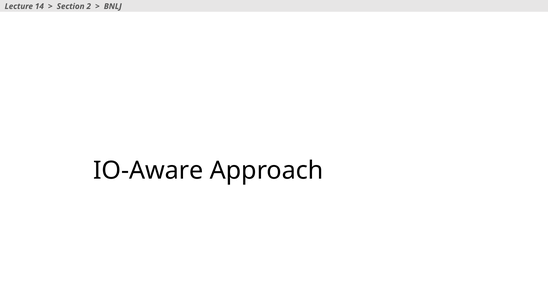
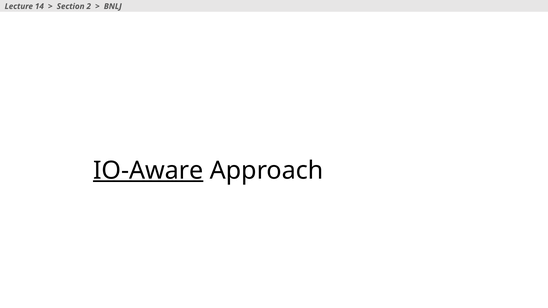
IO-Aware underline: none -> present
